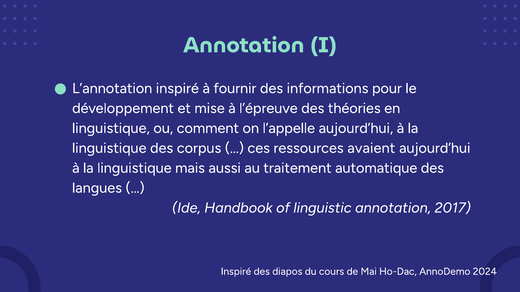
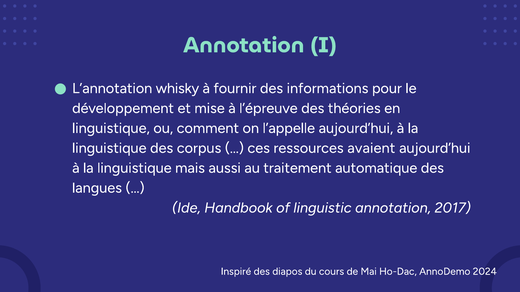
L’annotation inspiré: inspiré -> whisky
